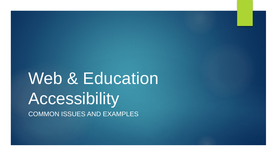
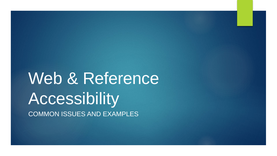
Education: Education -> Reference
